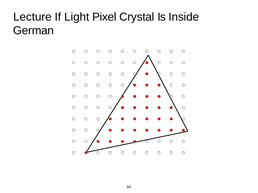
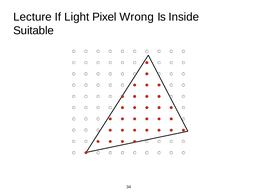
Crystal: Crystal -> Wrong
German: German -> Suitable
